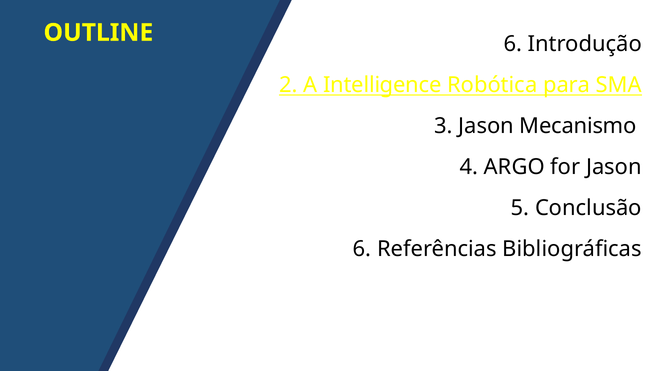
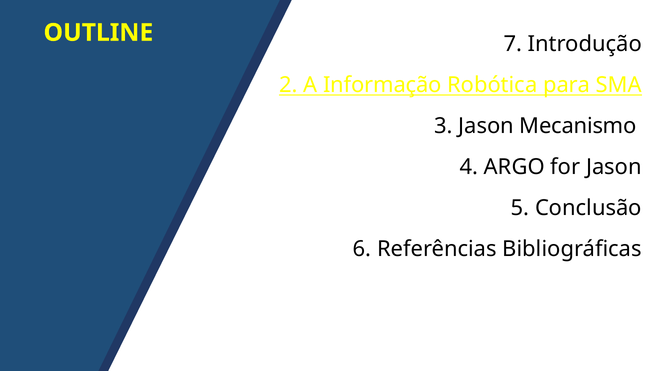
OUTLINE 6: 6 -> 7
Intelligence: Intelligence -> Informação
